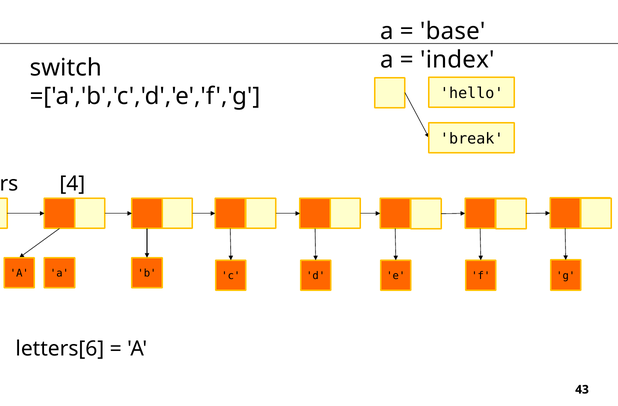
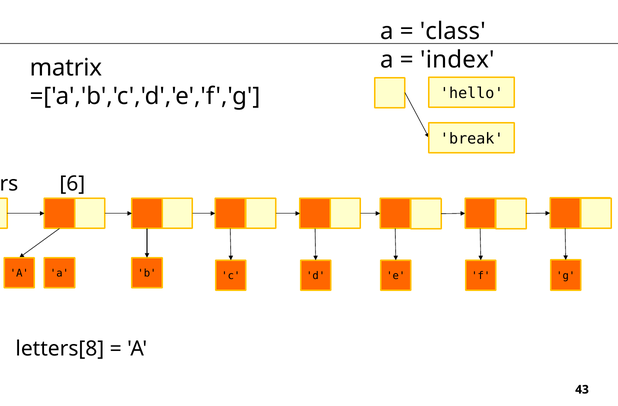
base: base -> class
switch: switch -> matrix
4: 4 -> 6
letters[6: letters[6 -> letters[8
